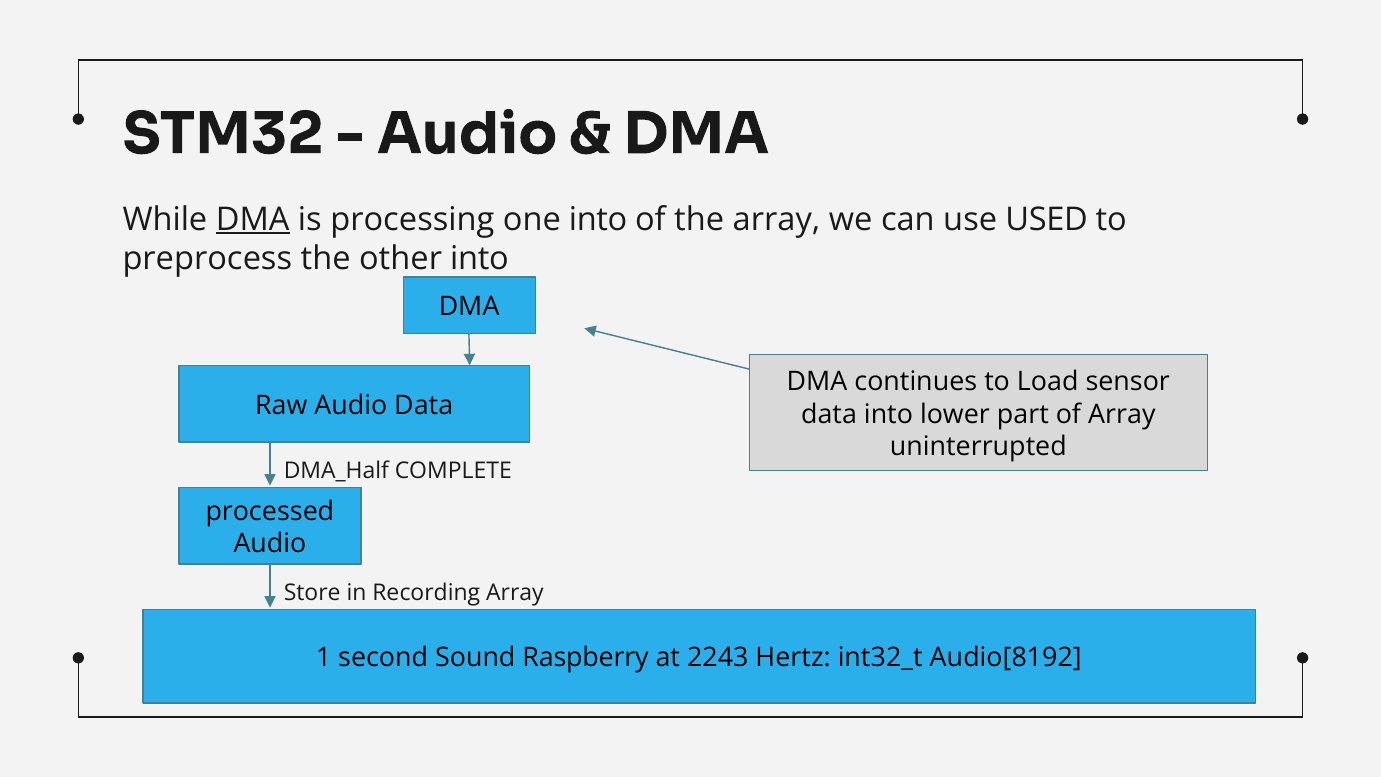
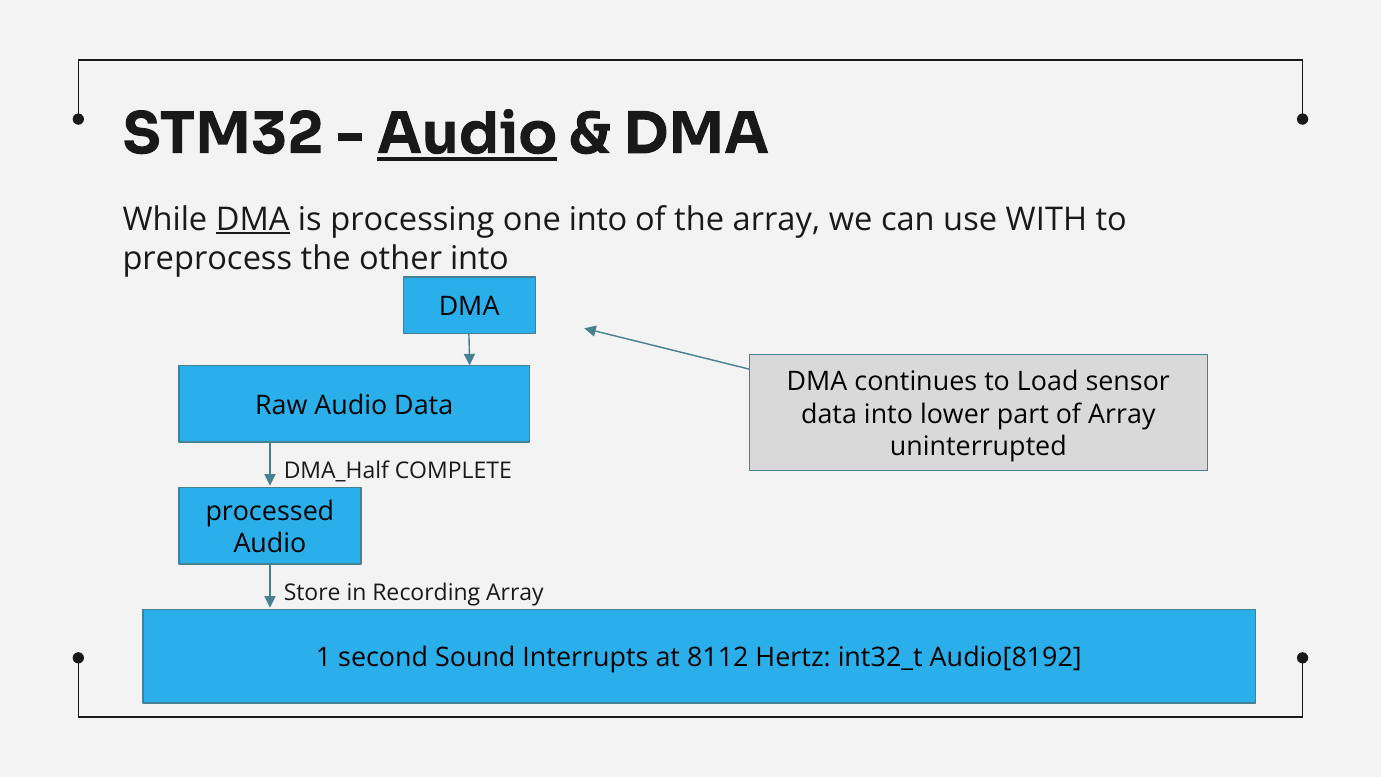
Audio at (467, 134) underline: none -> present
USED: USED -> WITH
Raspberry: Raspberry -> Interrupts
2243: 2243 -> 8112
